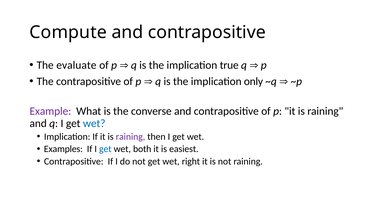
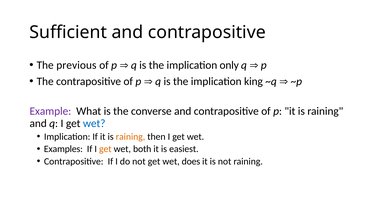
Compute: Compute -> Sufficient
evaluate: evaluate -> previous
true: true -> only
only: only -> king
raining at (130, 137) colour: purple -> orange
get at (105, 149) colour: blue -> orange
right: right -> does
